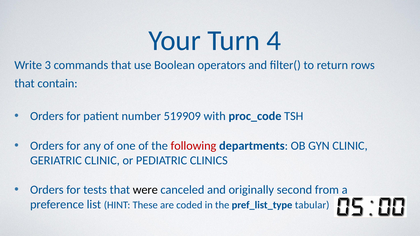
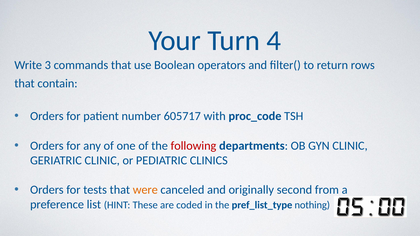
519909: 519909 -> 605717
were colour: black -> orange
tabular: tabular -> nothing
